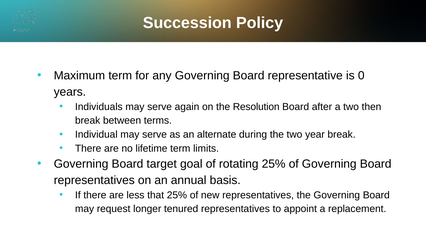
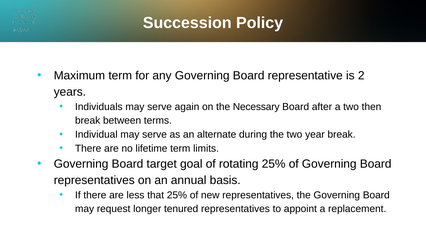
0: 0 -> 2
Resolution: Resolution -> Necessary
